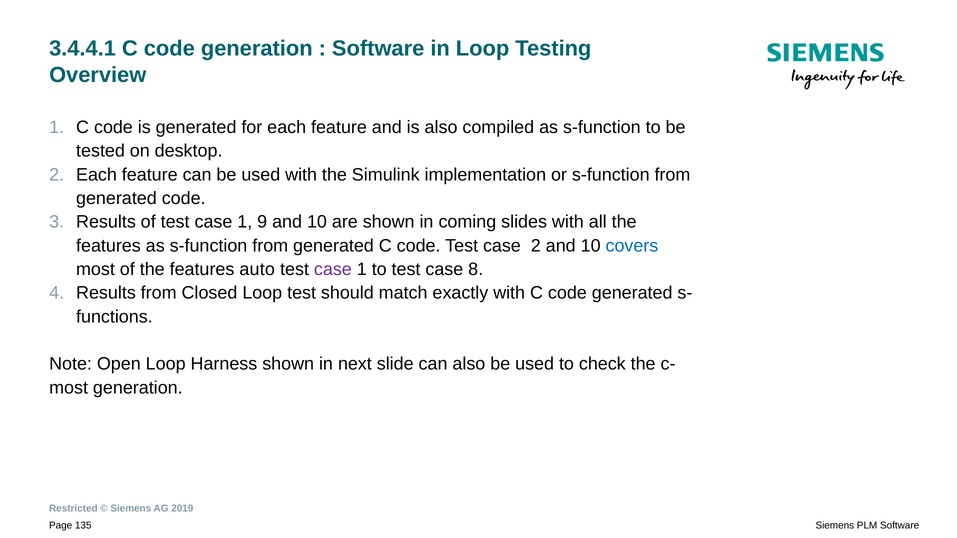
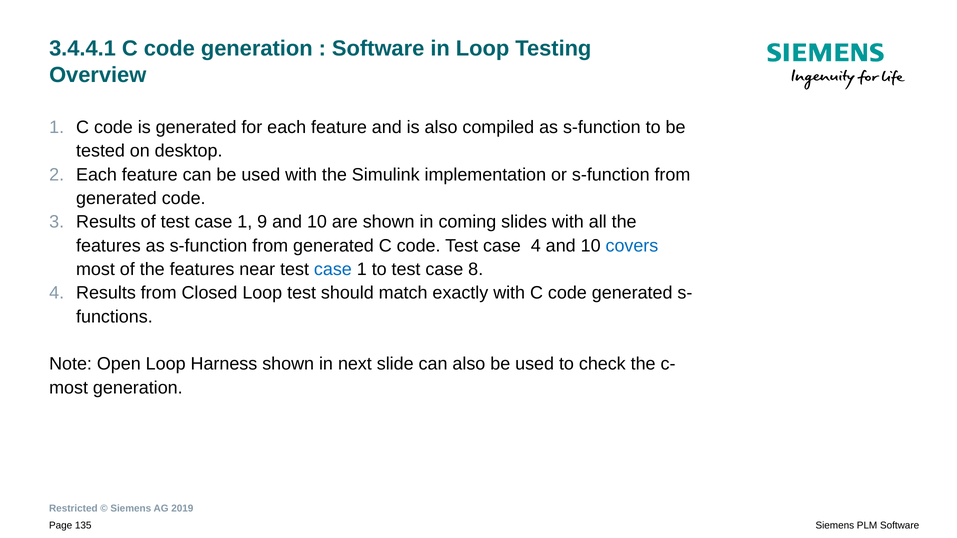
case 2: 2 -> 4
auto: auto -> near
case at (333, 269) colour: purple -> blue
